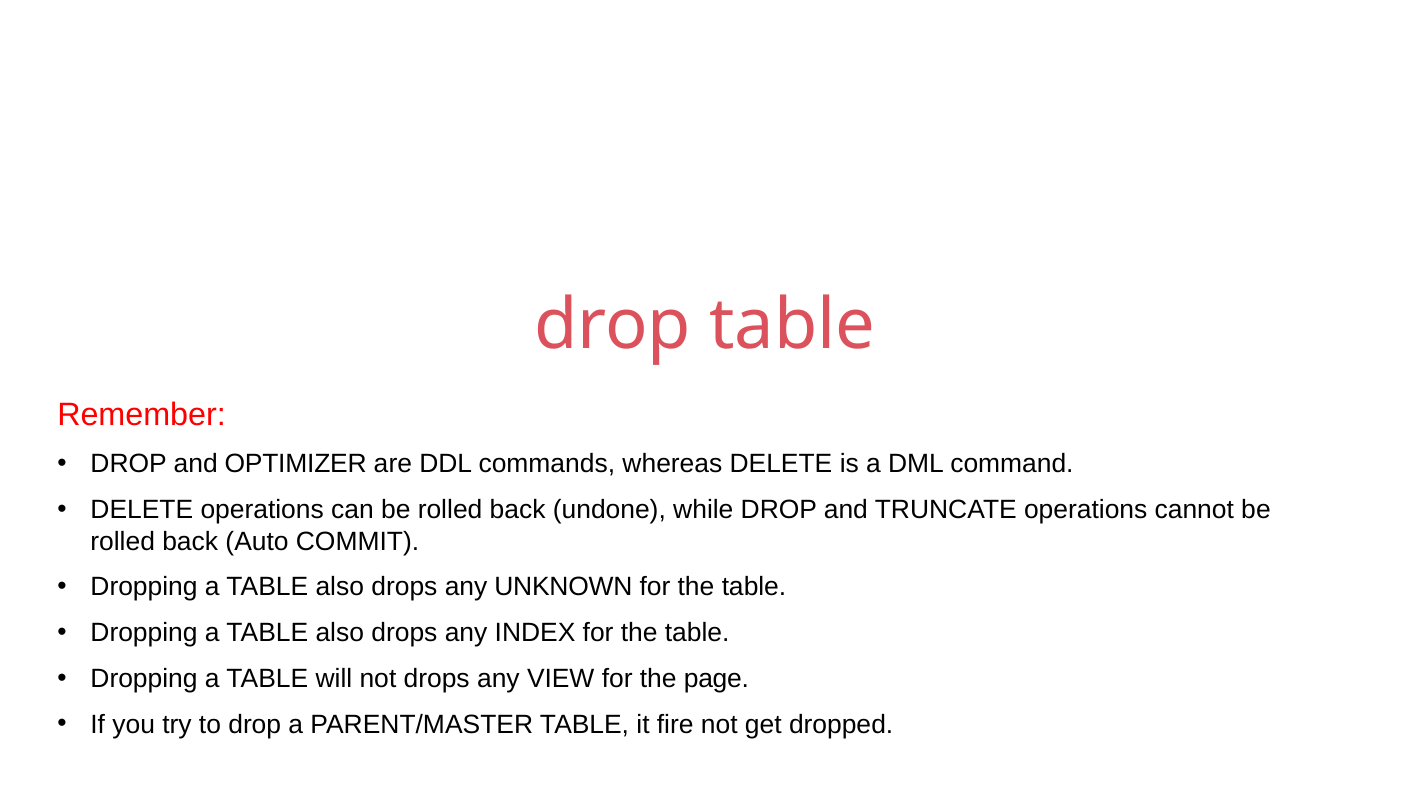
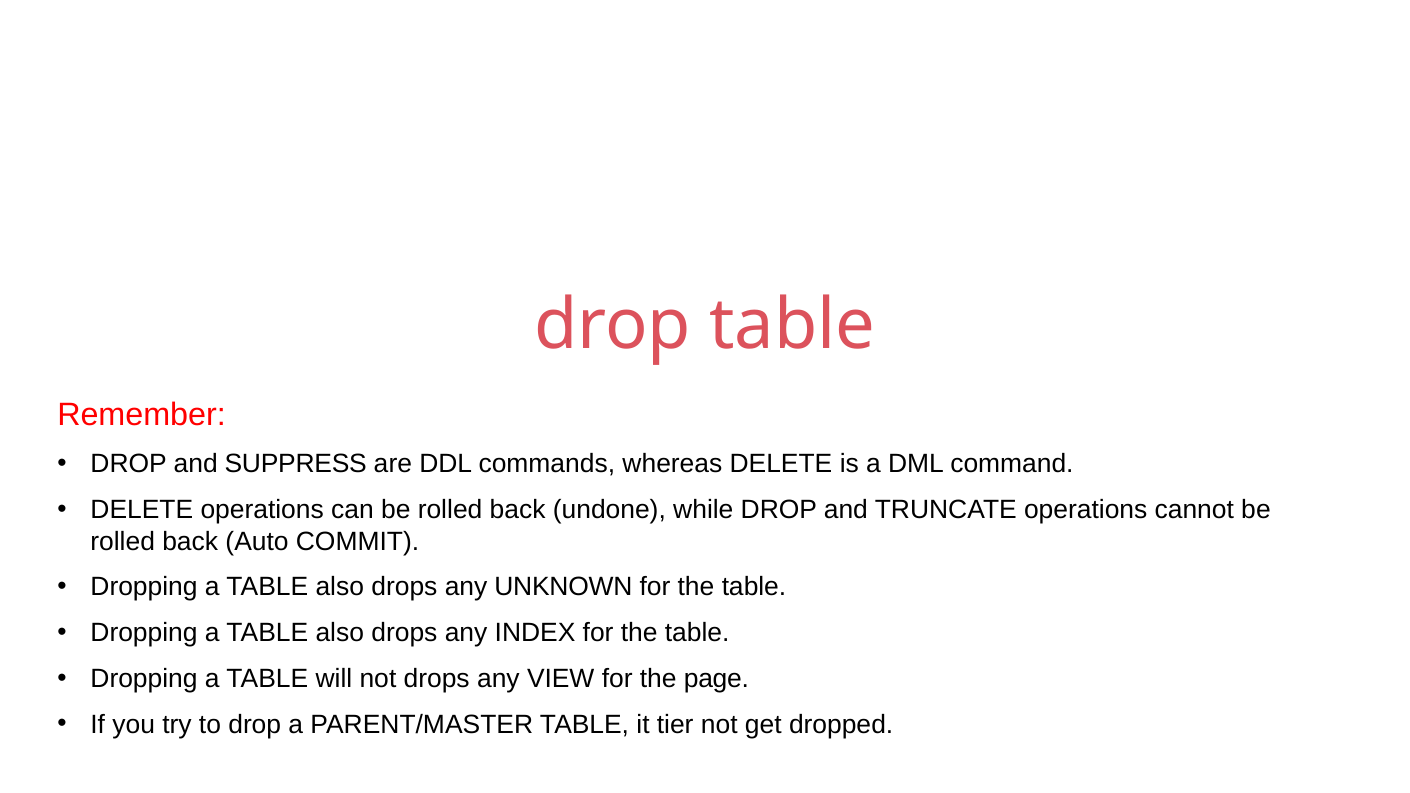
OPTIMIZER: OPTIMIZER -> SUPPRESS
fire: fire -> tier
